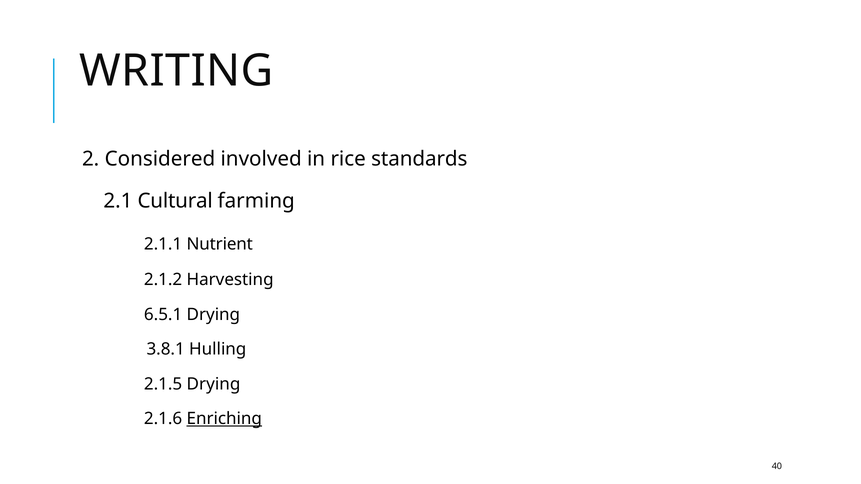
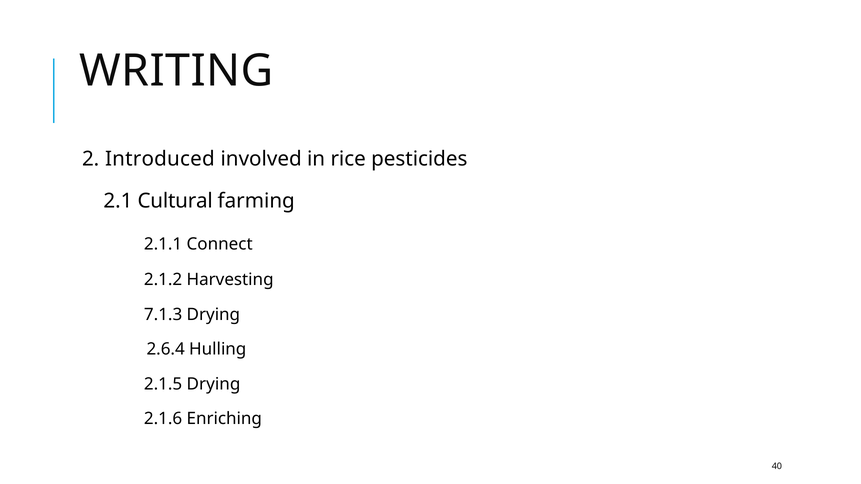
Considered: Considered -> Introduced
standards: standards -> pesticides
Nutrient: Nutrient -> Connect
6.5.1: 6.5.1 -> 7.1.3
3.8.1: 3.8.1 -> 2.6.4
Enriching underline: present -> none
